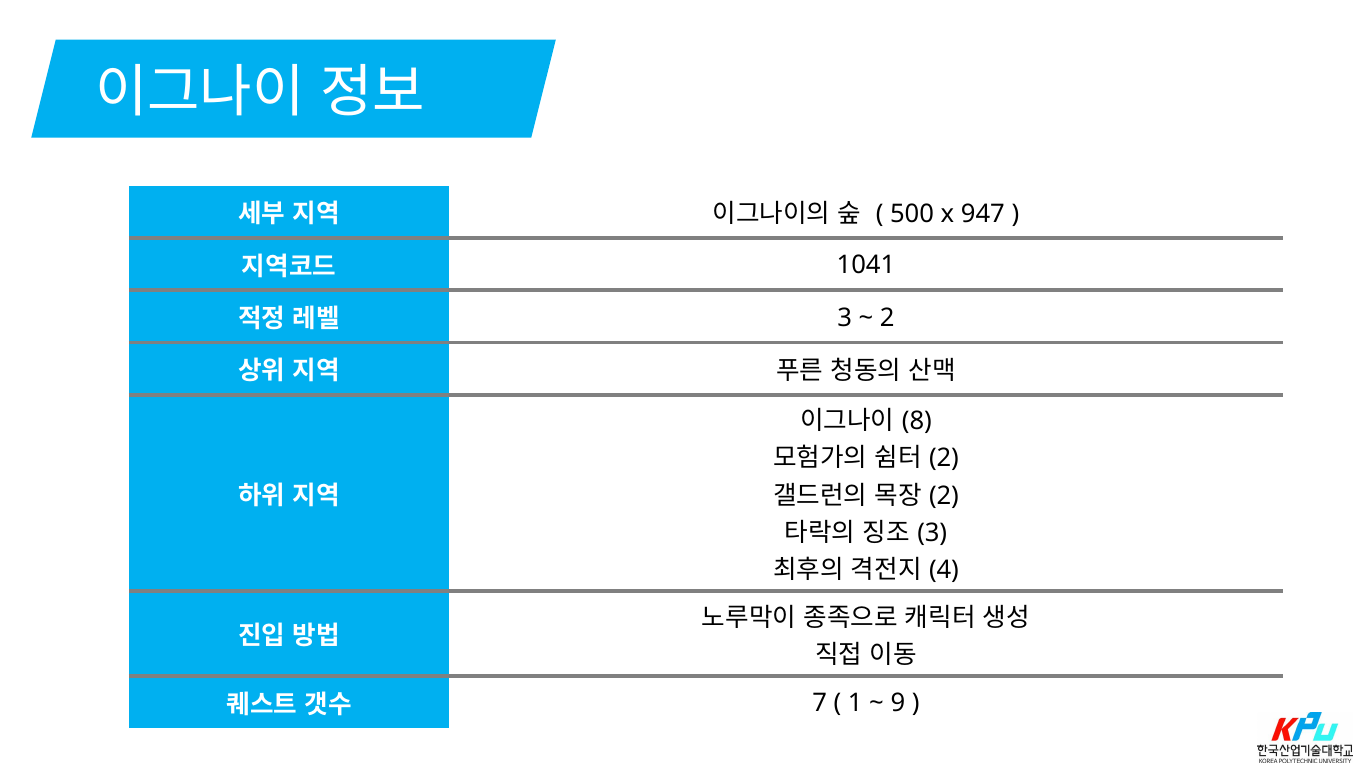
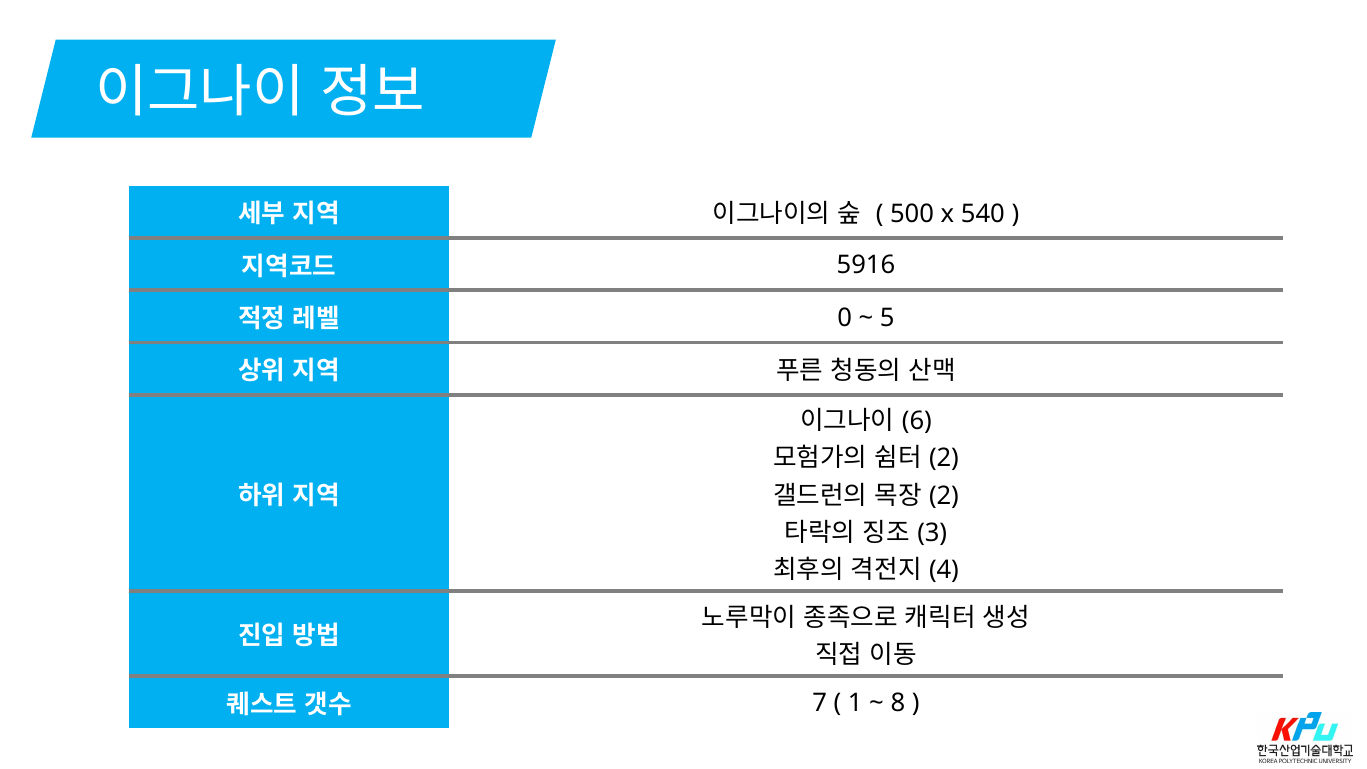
947: 947 -> 540
1041: 1041 -> 5916
3 at (845, 318): 3 -> 0
2 at (887, 318): 2 -> 5
8: 8 -> 6
9: 9 -> 8
